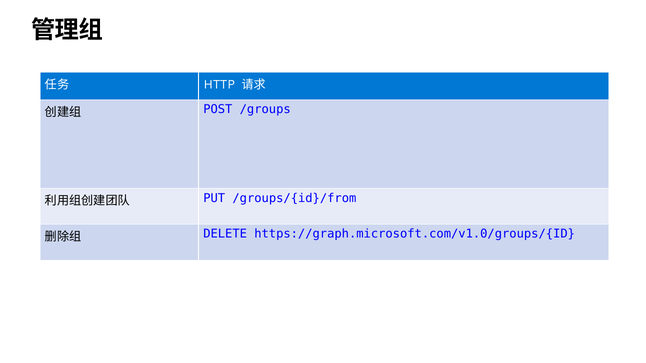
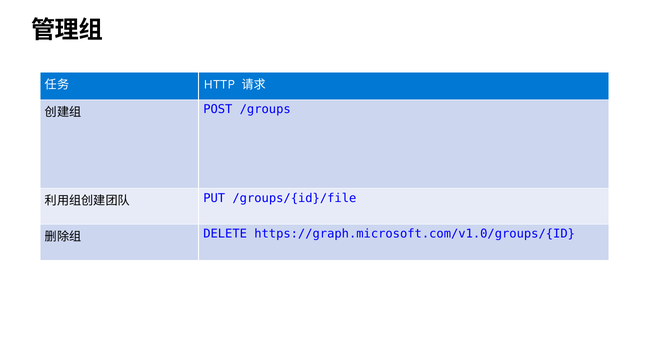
/groups/{id}/from: /groups/{id}/from -> /groups/{id}/file
